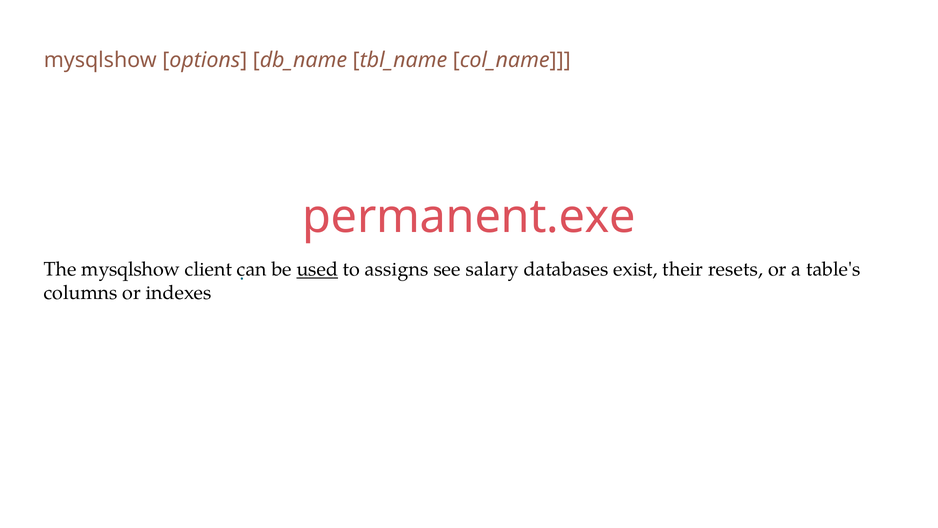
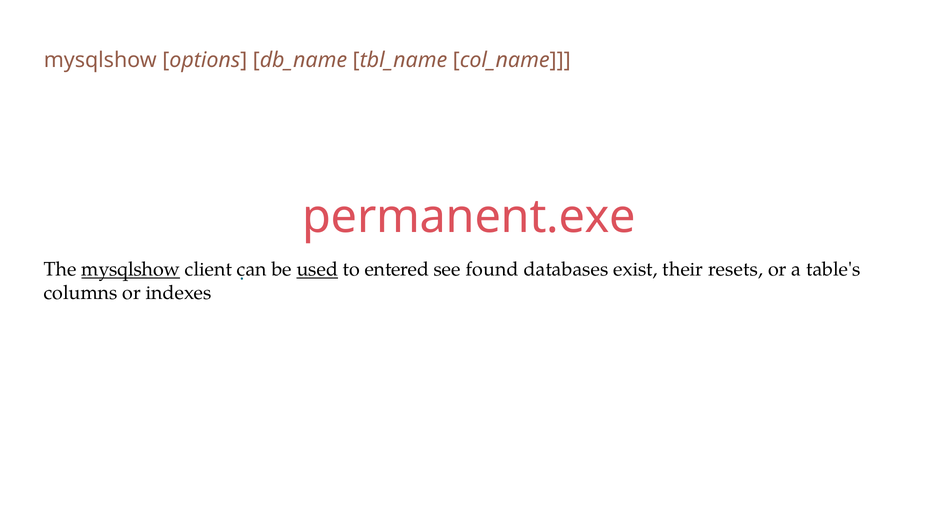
mysqlshow at (131, 269) underline: none -> present
assigns: assigns -> entered
salary: salary -> found
